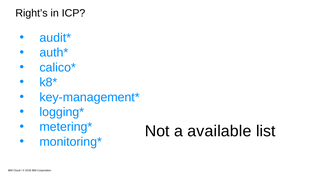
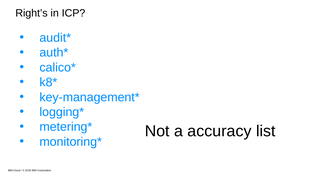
available: available -> accuracy
